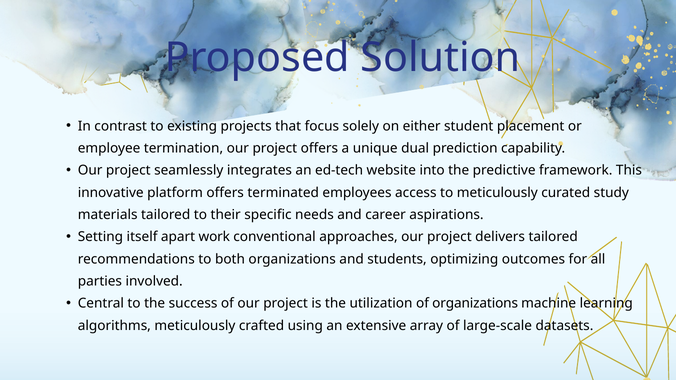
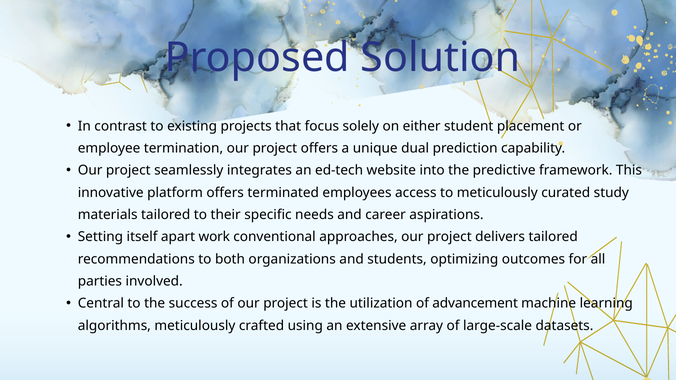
of organizations: organizations -> advancement
